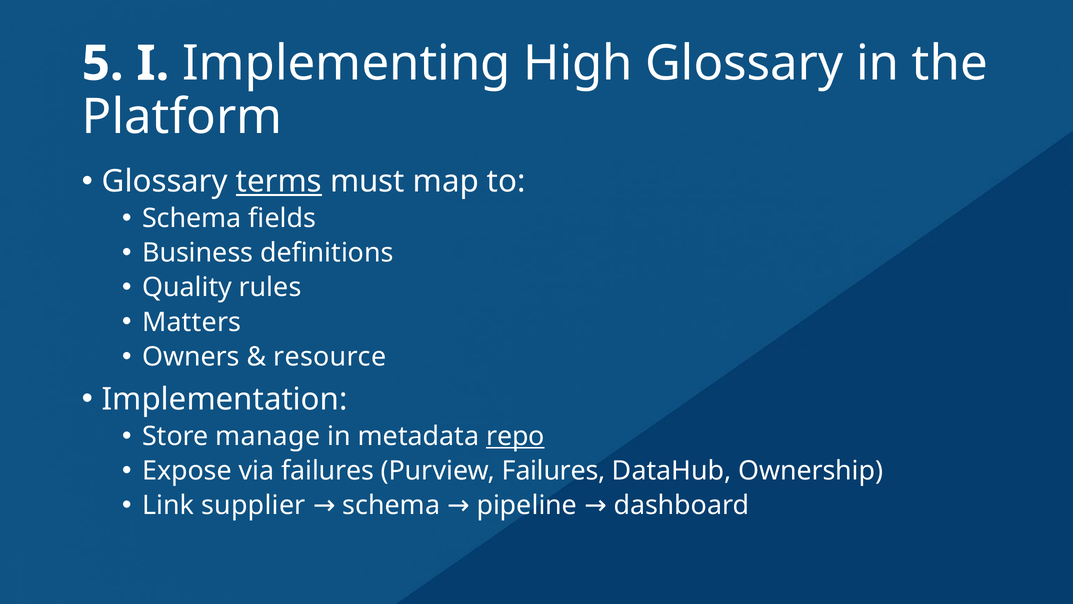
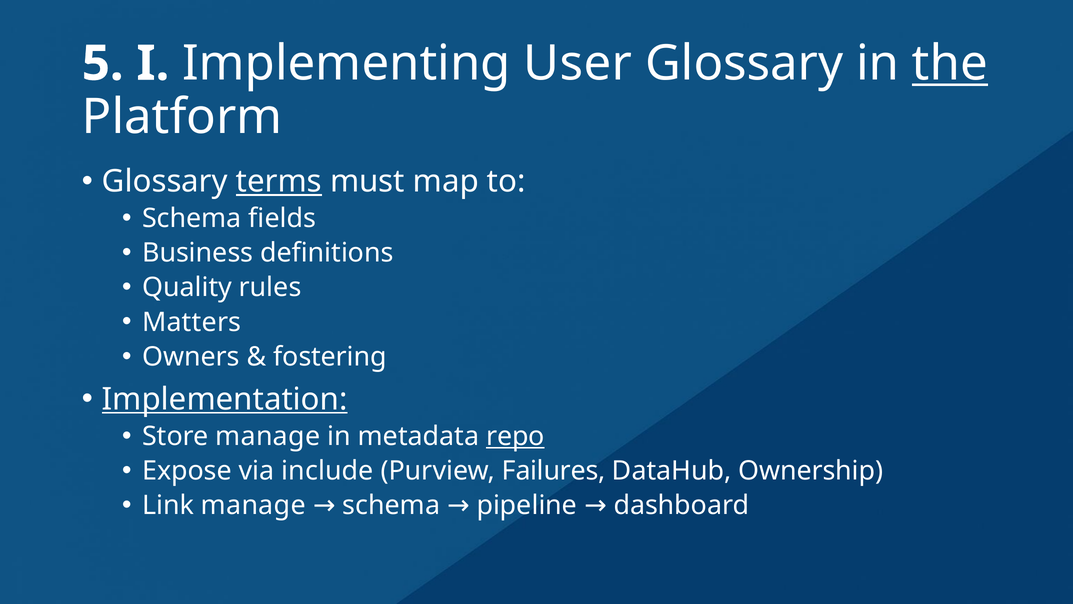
High: High -> User
the underline: none -> present
resource: resource -> fostering
Implementation underline: none -> present
via failures: failures -> include
Link supplier: supplier -> manage
